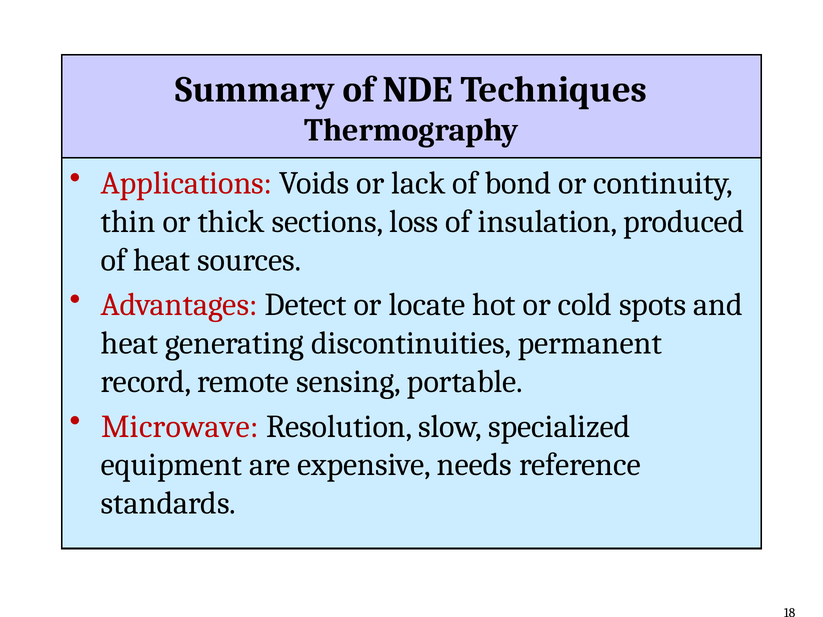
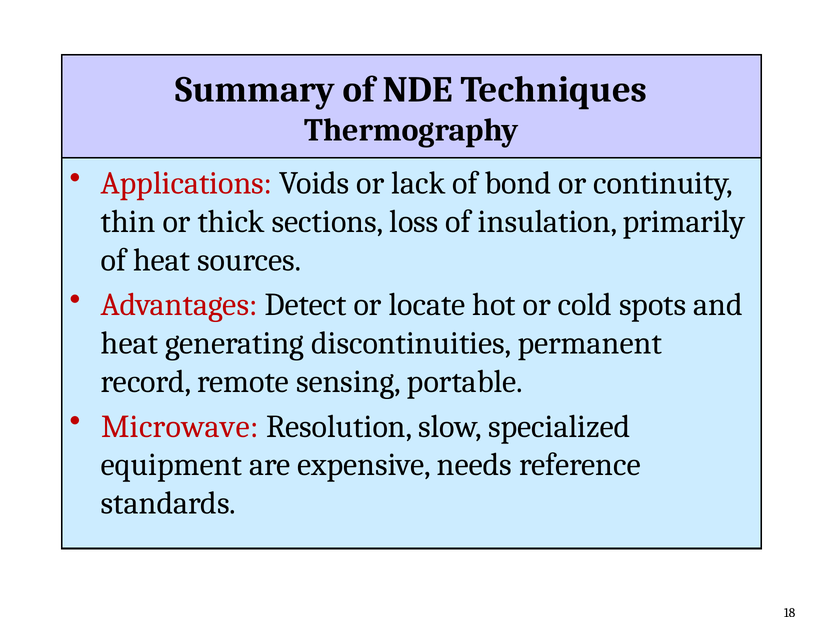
produced: produced -> primarily
